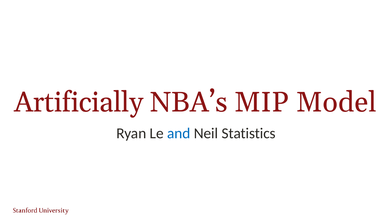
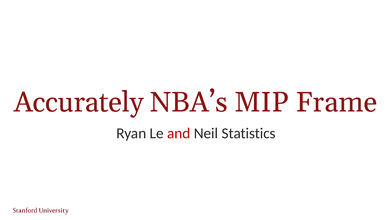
Artificially: Artificially -> Accurately
Model: Model -> Frame
and colour: blue -> red
